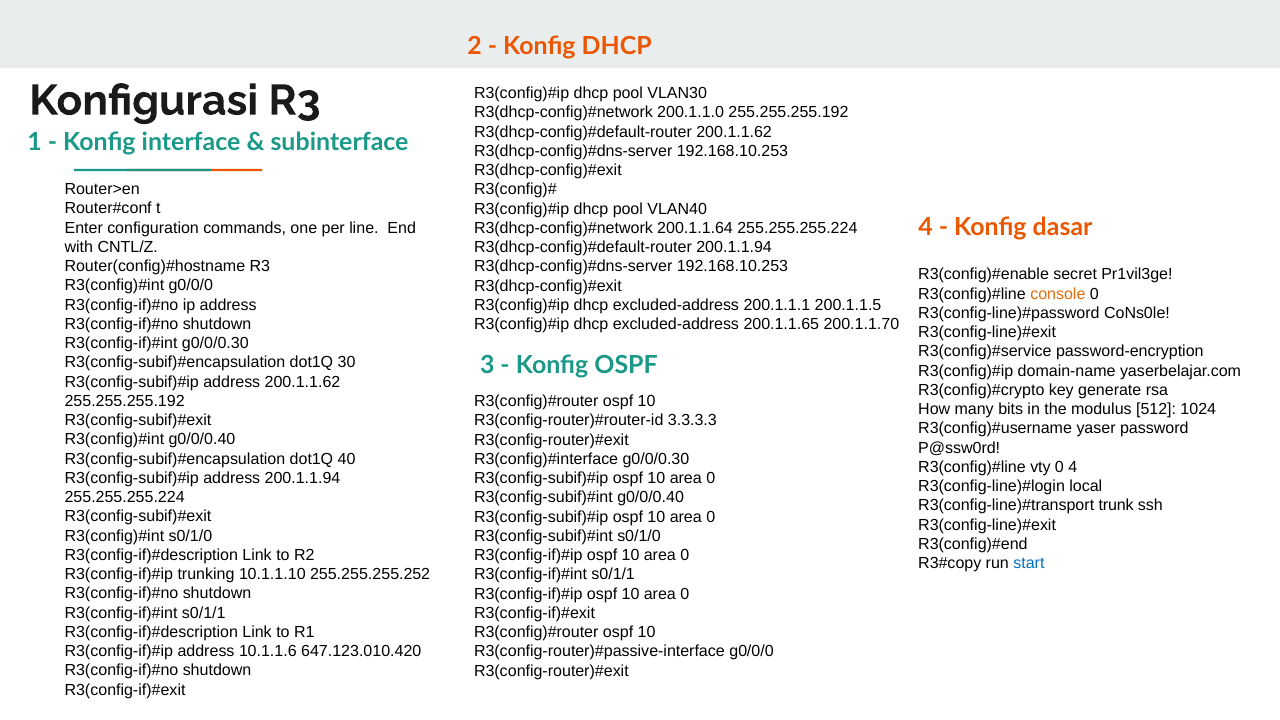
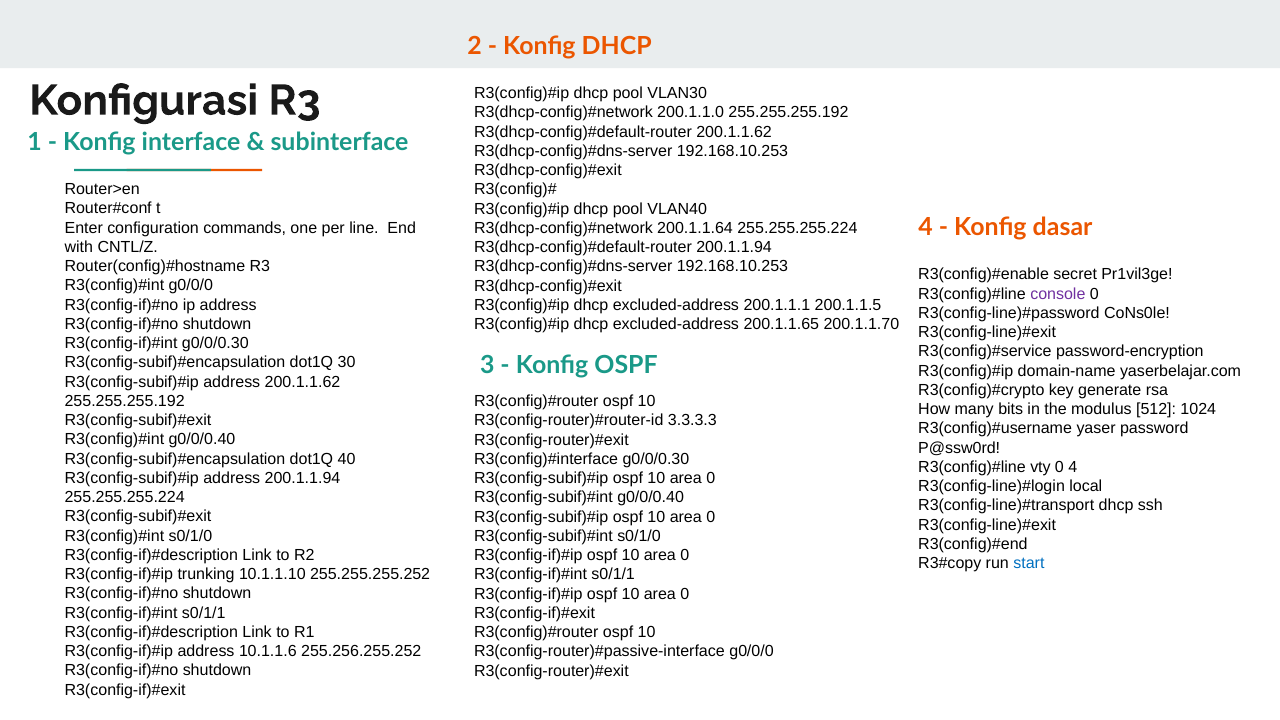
console colour: orange -> purple
trunk at (1116, 506): trunk -> dhcp
647.123.010.420: 647.123.010.420 -> 255.256.255.252
